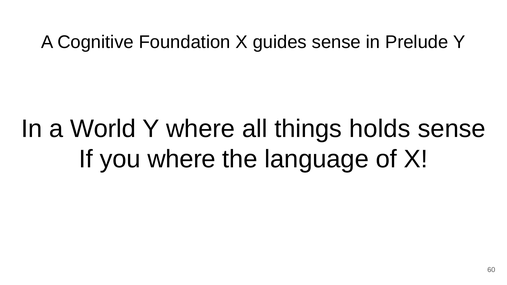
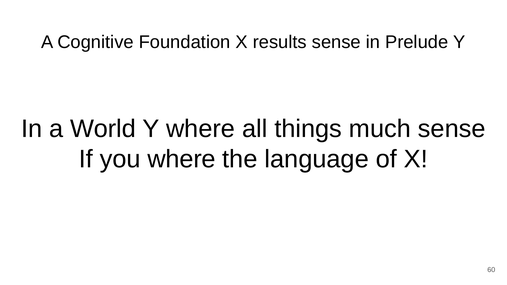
guides: guides -> results
holds: holds -> much
